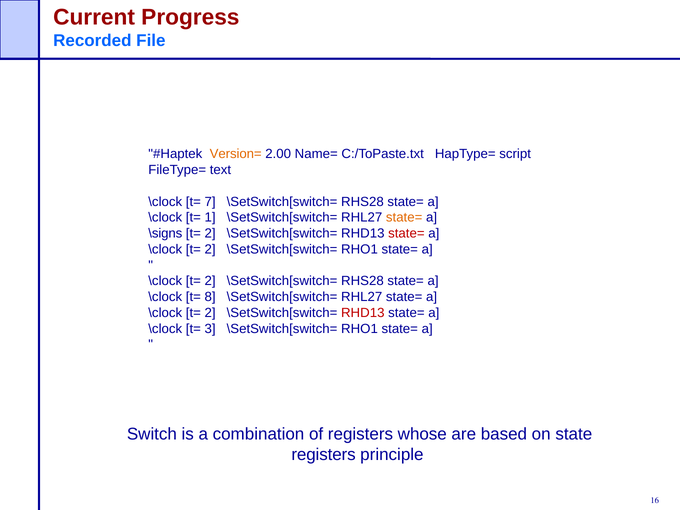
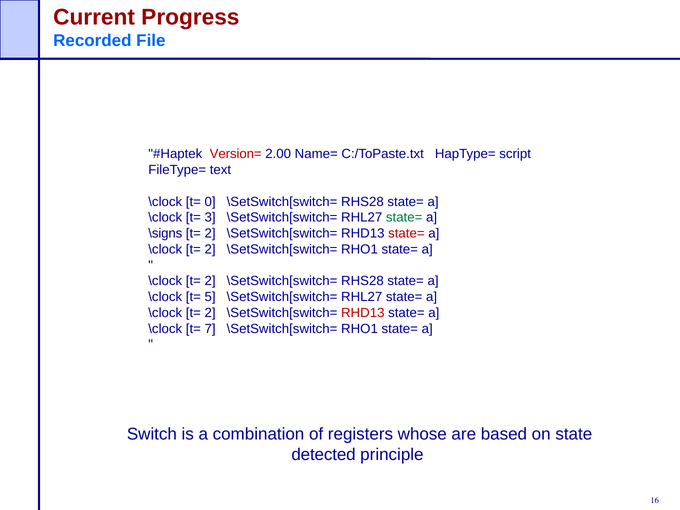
Version= colour: orange -> red
7: 7 -> 0
1: 1 -> 3
state= at (404, 218) colour: orange -> green
8: 8 -> 5
3: 3 -> 7
registers at (324, 454): registers -> detected
